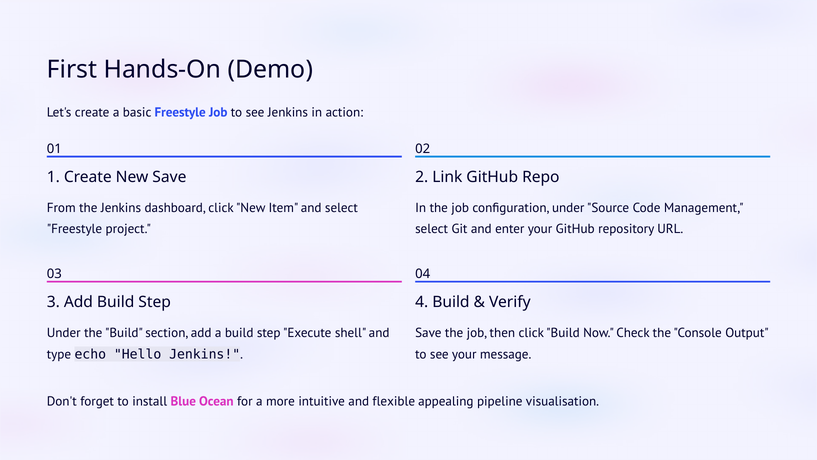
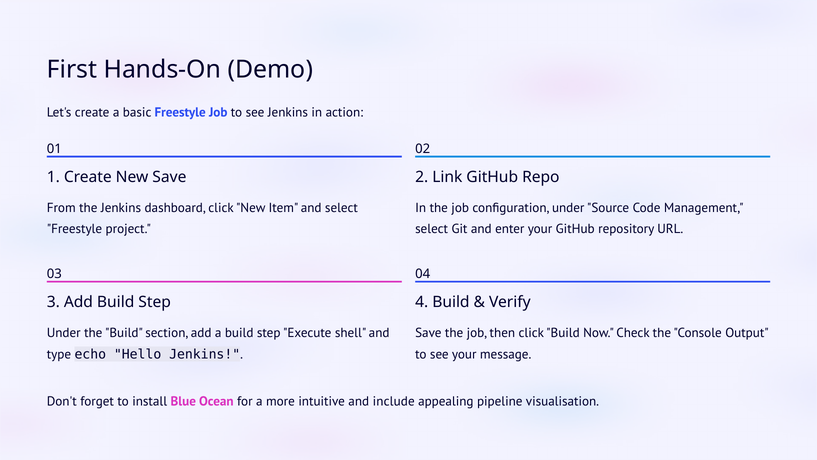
flexible: flexible -> include
